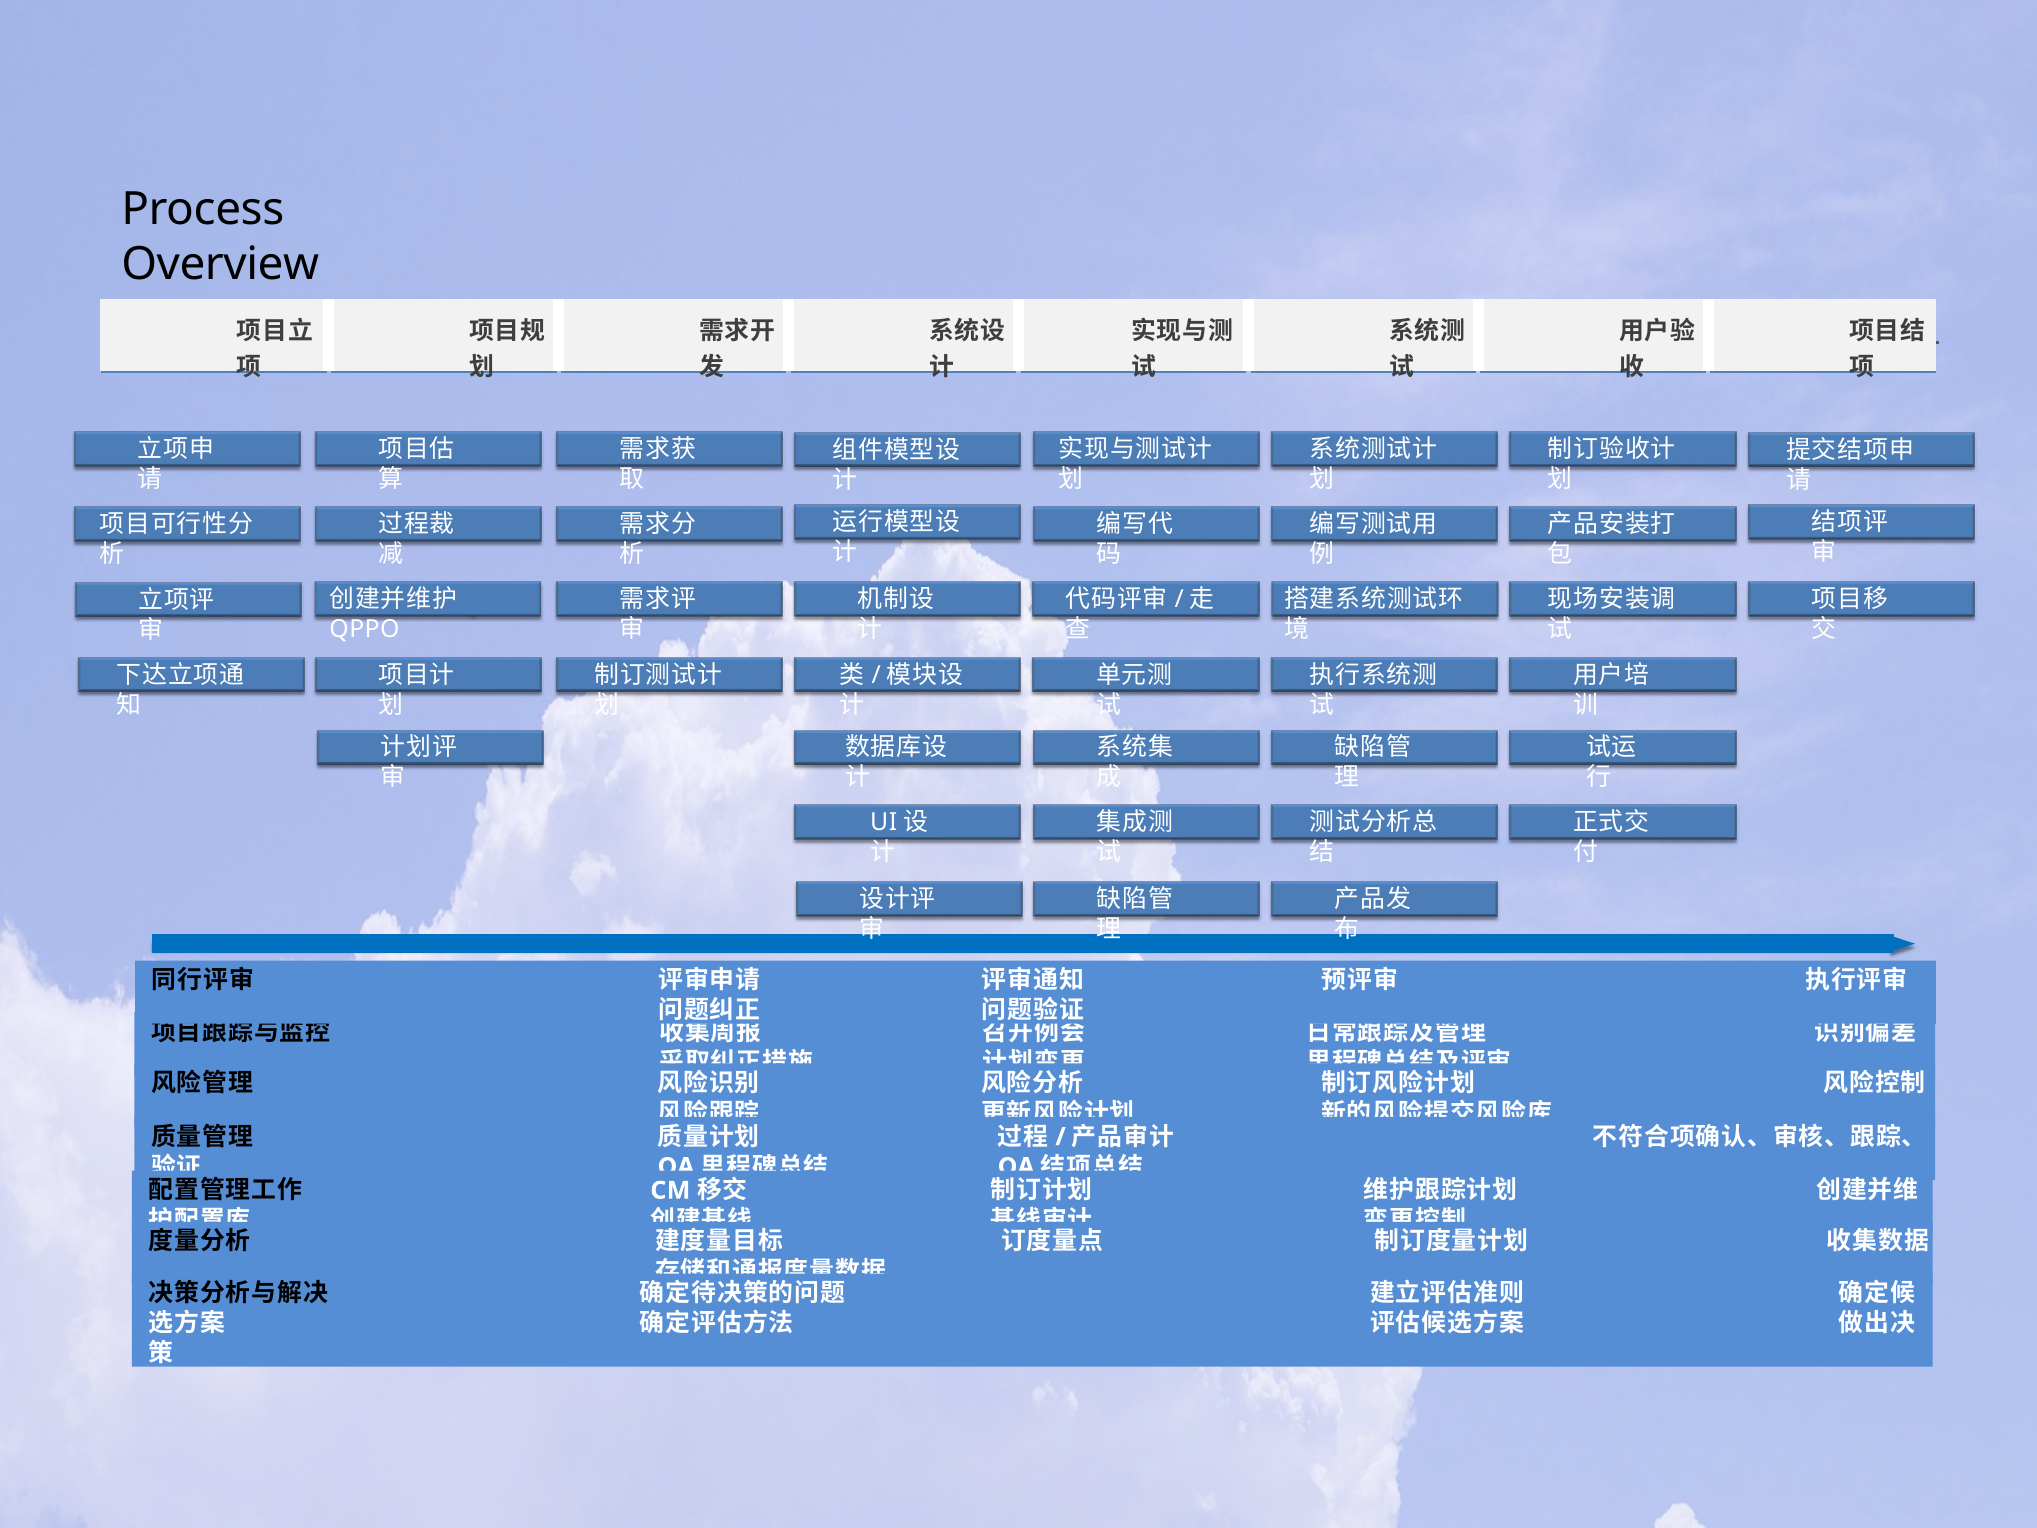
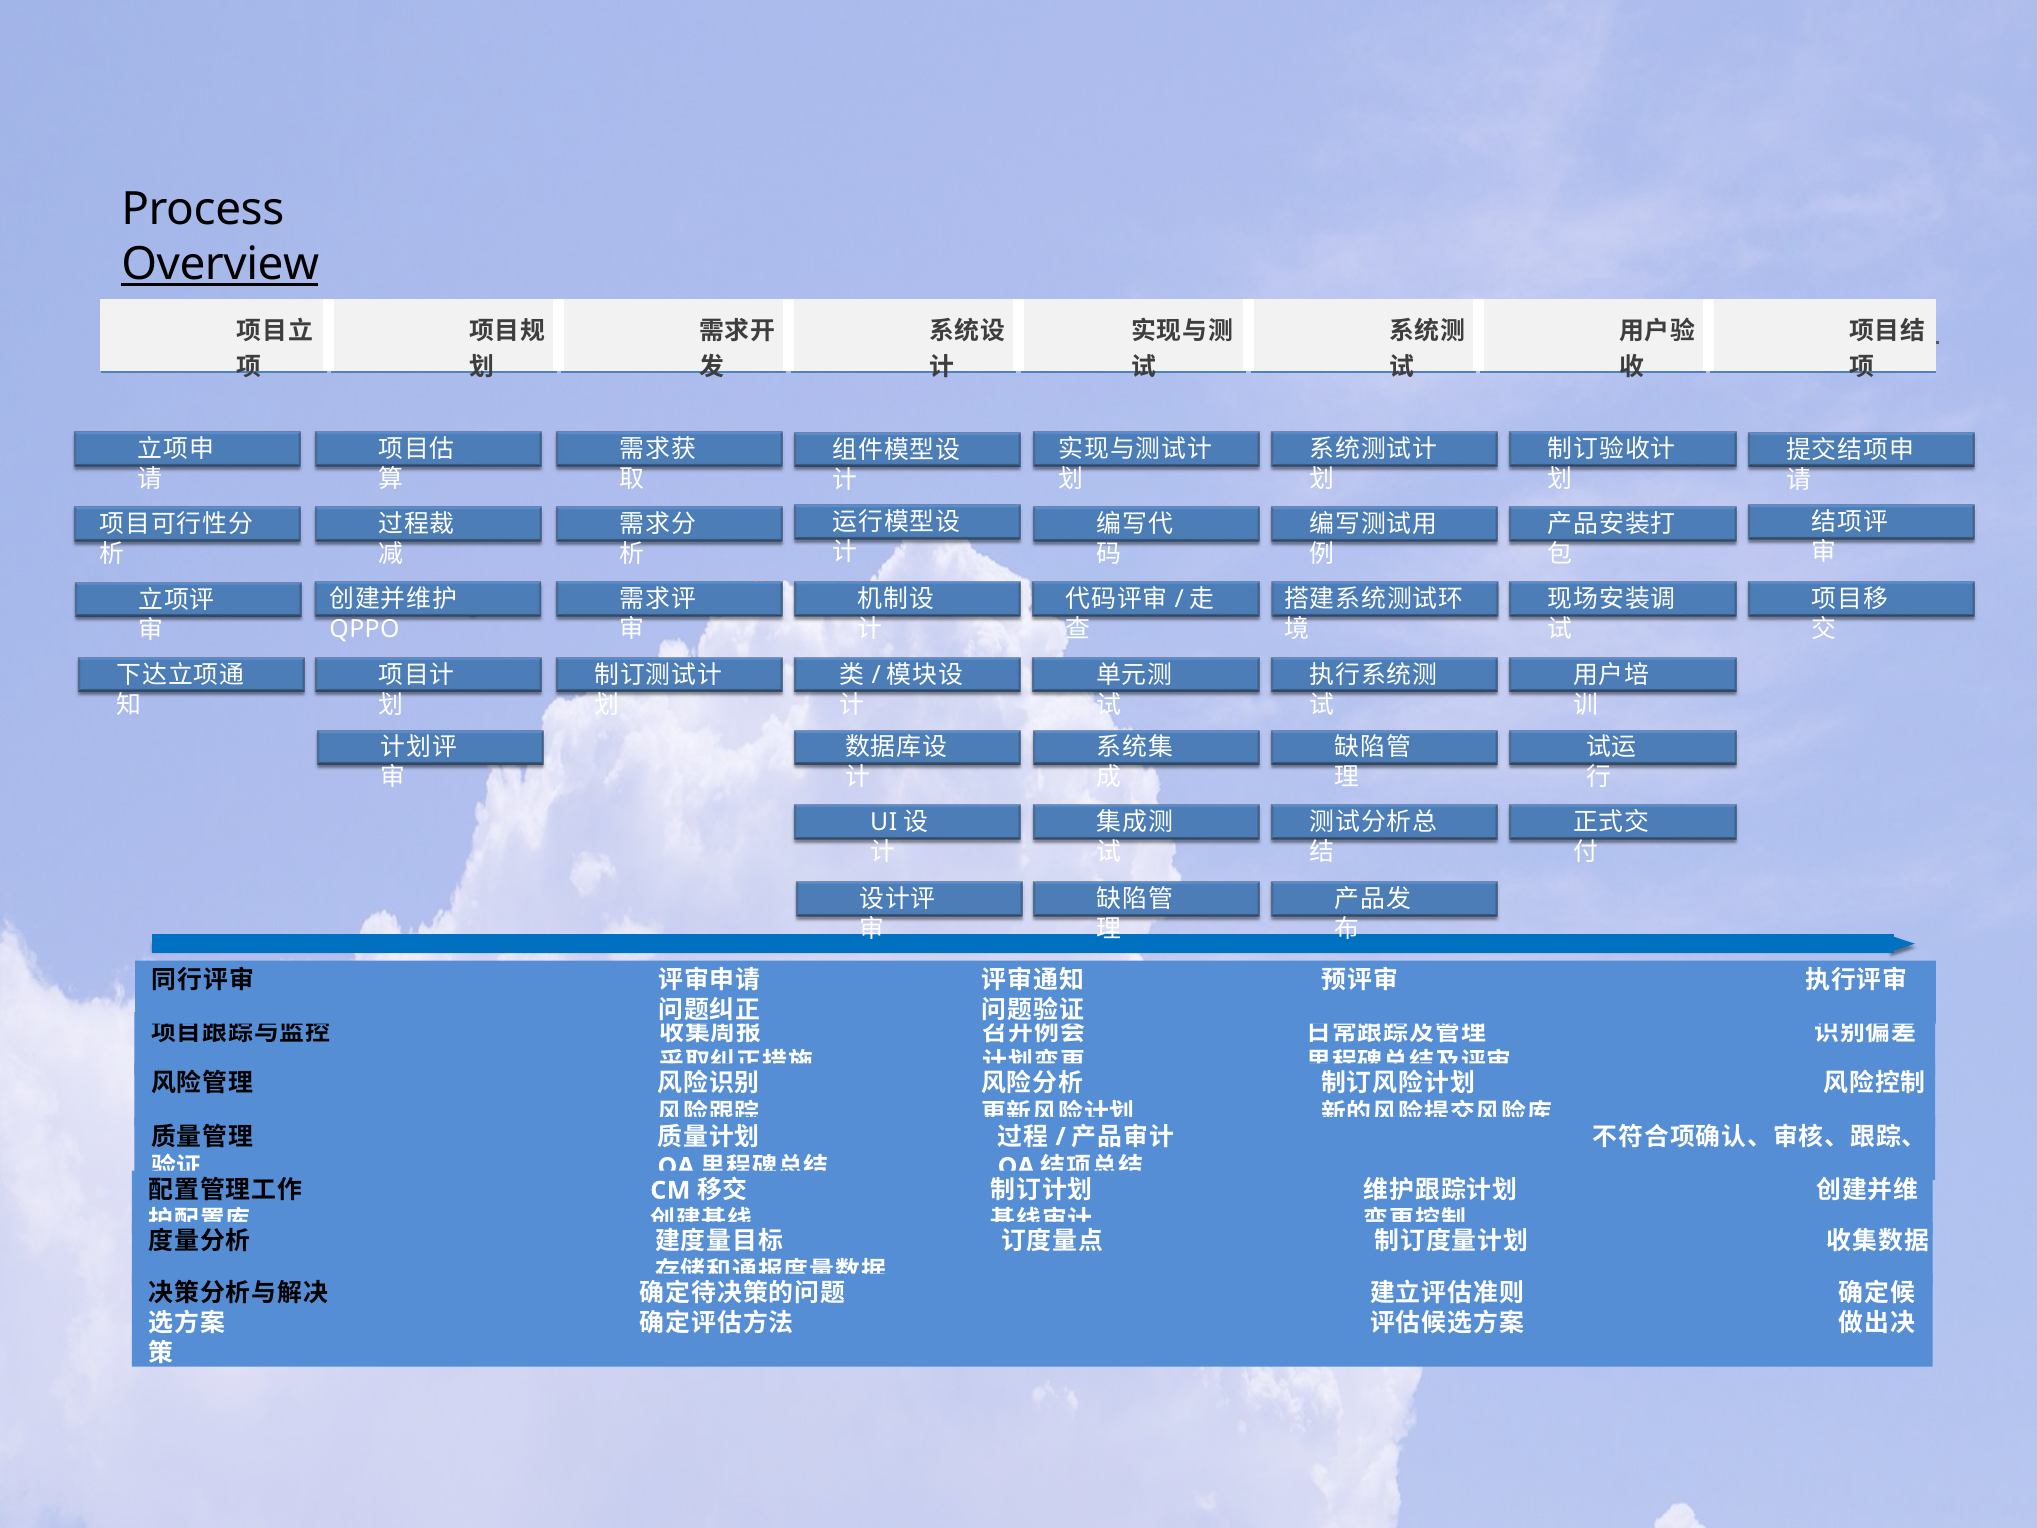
Overview underline: none -> present
